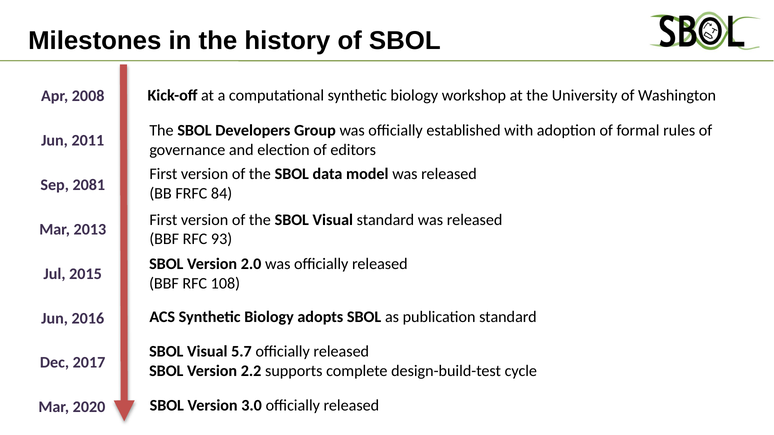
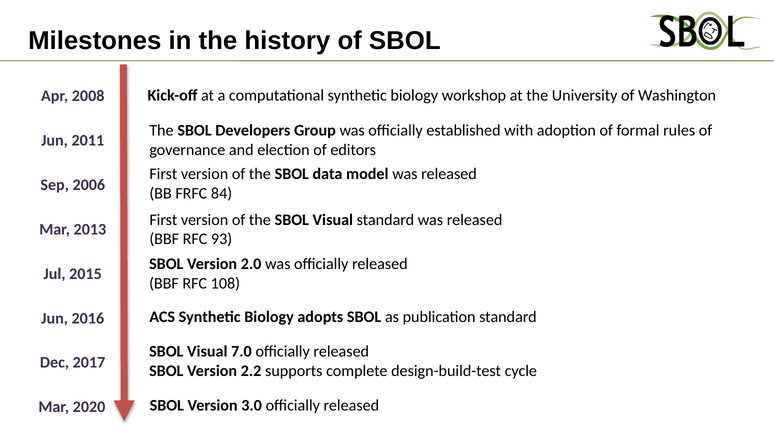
2081: 2081 -> 2006
5.7: 5.7 -> 7.0
